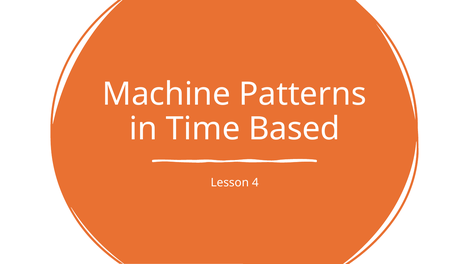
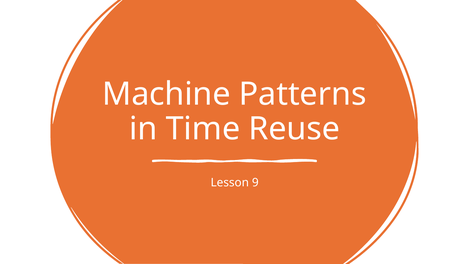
Based: Based -> Reuse
4: 4 -> 9
